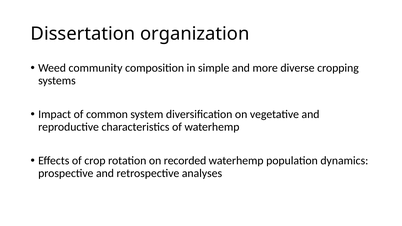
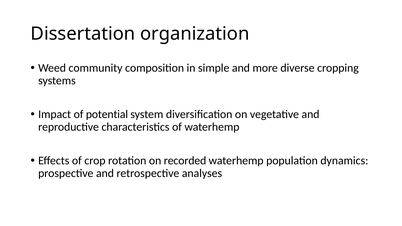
common: common -> potential
